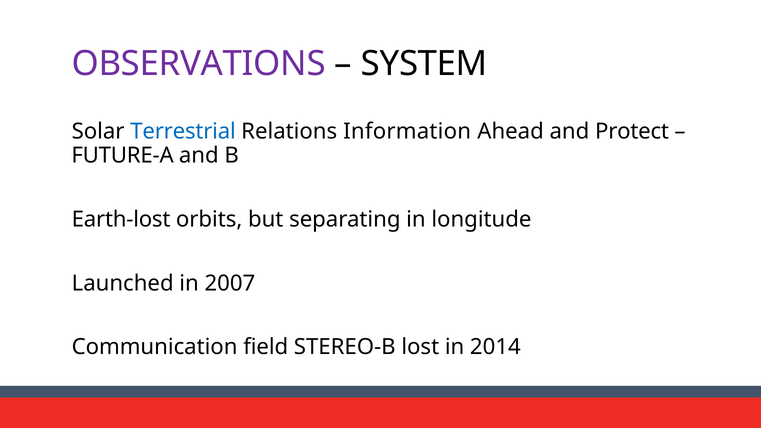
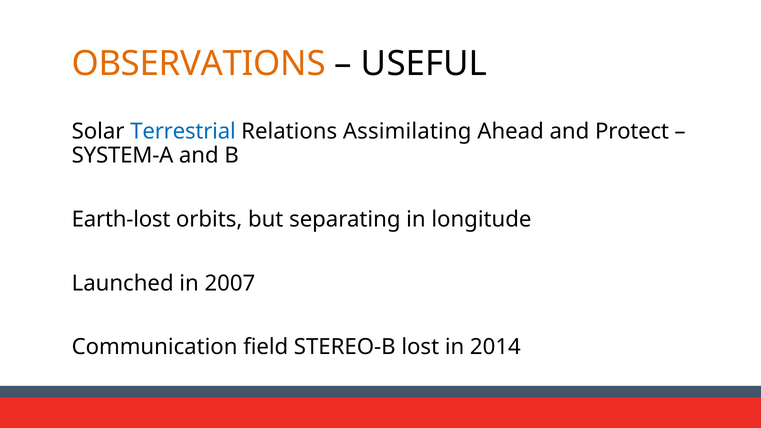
OBSERVATIONS colour: purple -> orange
SYSTEM: SYSTEM -> USEFUL
Information: Information -> Assimilating
FUTURE-A: FUTURE-A -> SYSTEM-A
